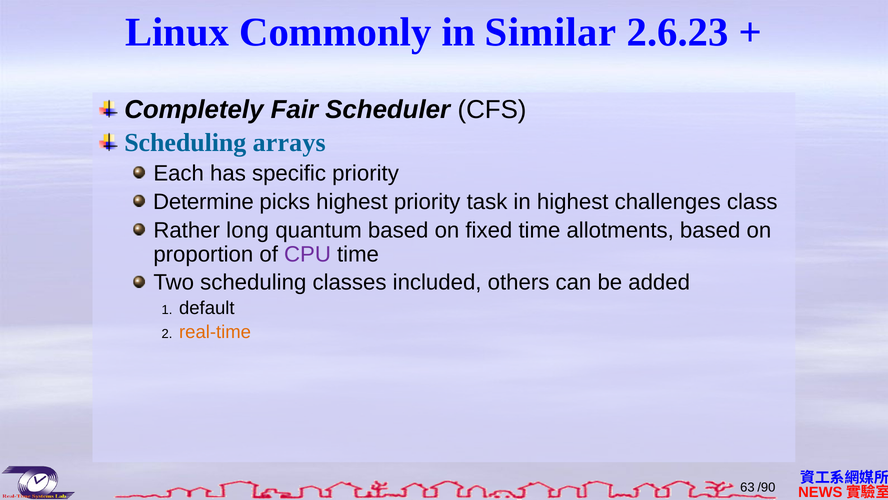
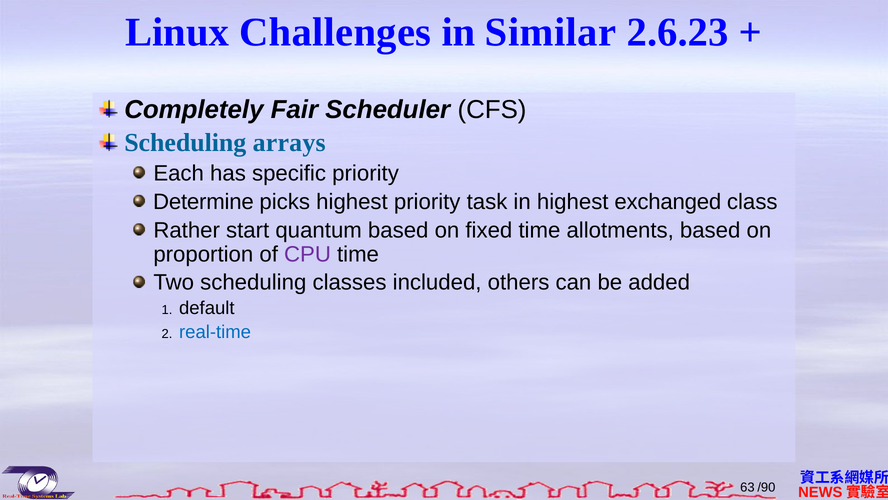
Commonly: Commonly -> Challenges
challenges: challenges -> exchanged
long: long -> start
real-time colour: orange -> blue
